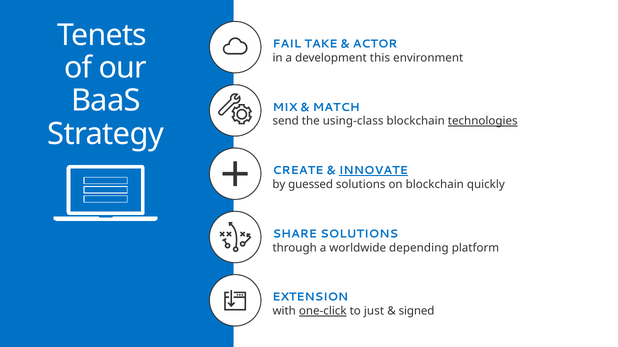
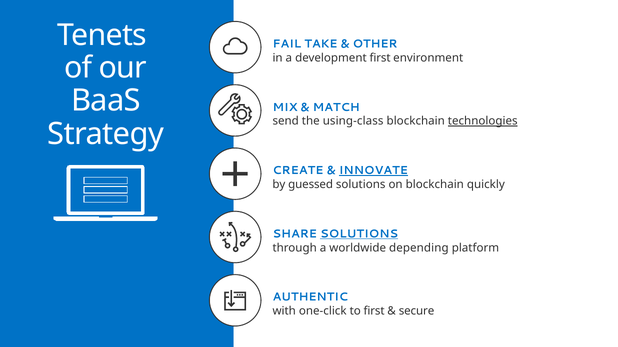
ACTOR: ACTOR -> OTHER
development this: this -> first
SOLUTIONS at (359, 234) underline: none -> present
EXTENSION: EXTENSION -> AUTHENTIC
one-click underline: present -> none
to just: just -> first
signed: signed -> secure
